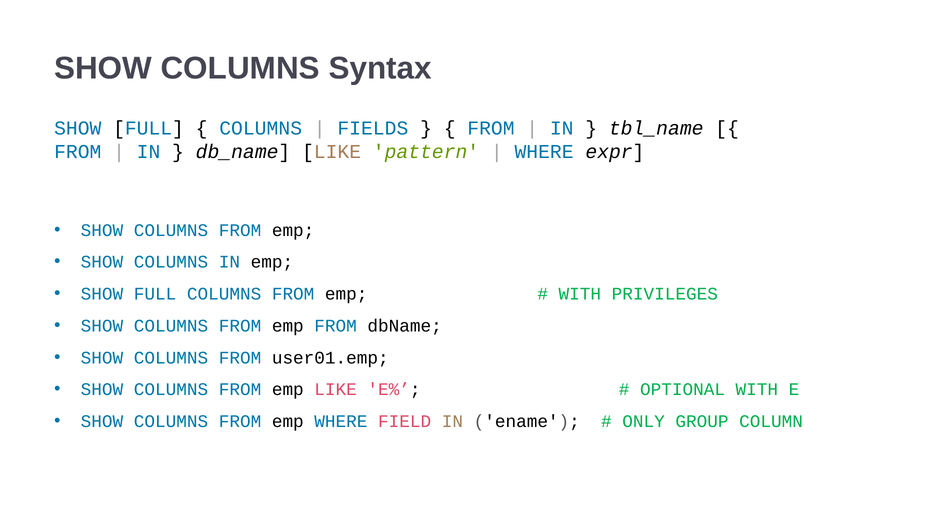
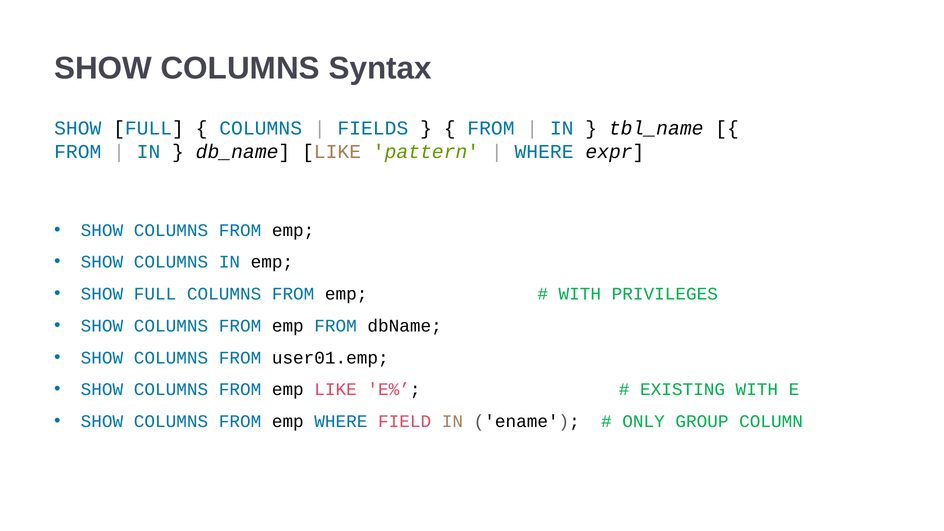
OPTIONAL: OPTIONAL -> EXISTING
